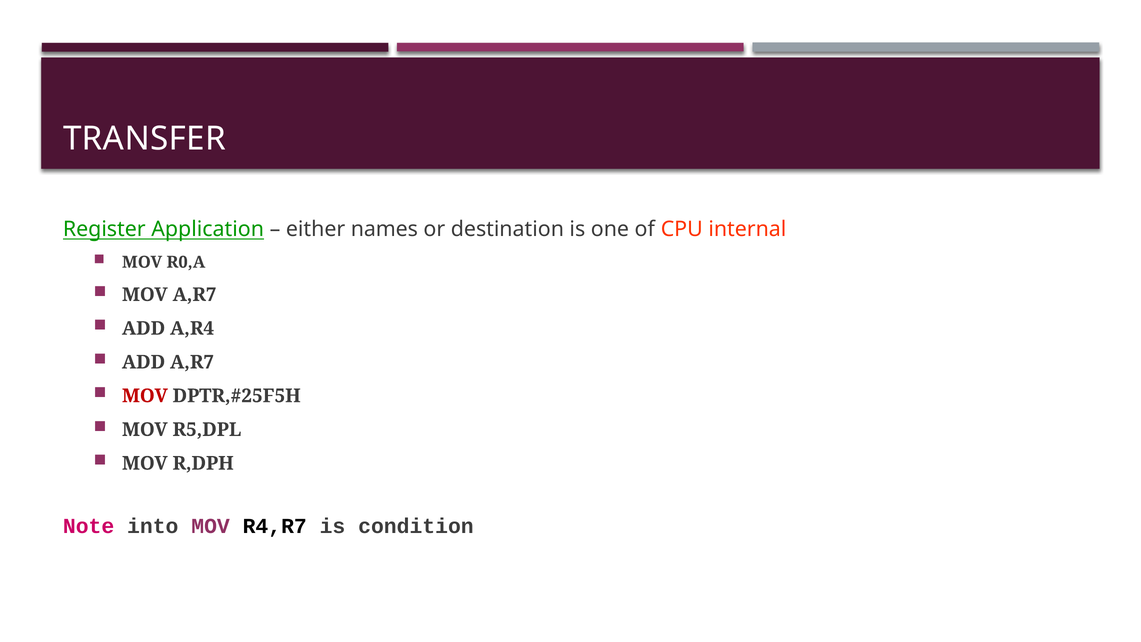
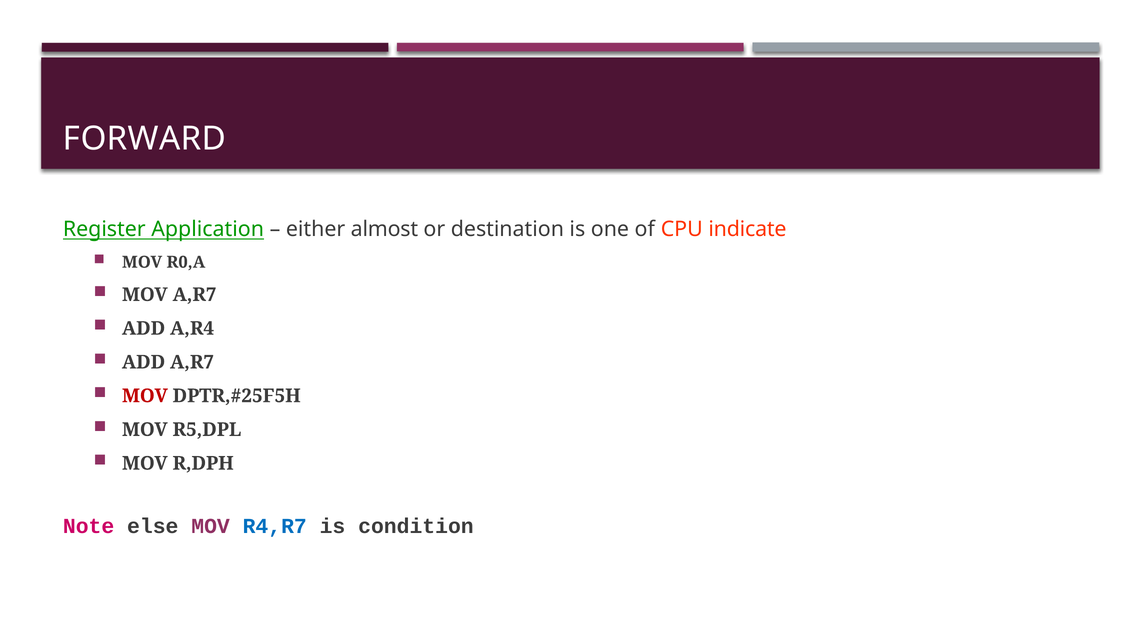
TRANSFER: TRANSFER -> FORWARD
names: names -> almost
internal: internal -> indicate
into: into -> else
R4,R7 colour: black -> blue
